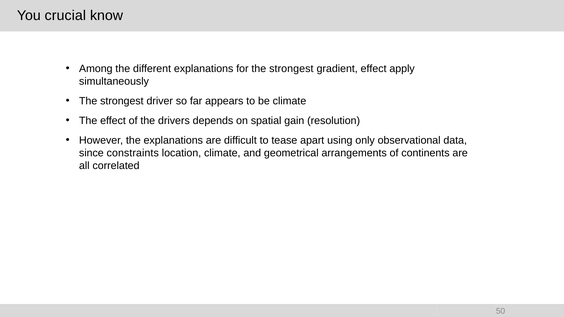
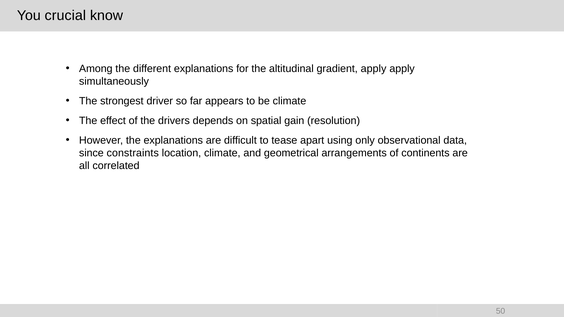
for the strongest: strongest -> altitudinal
gradient effect: effect -> apply
